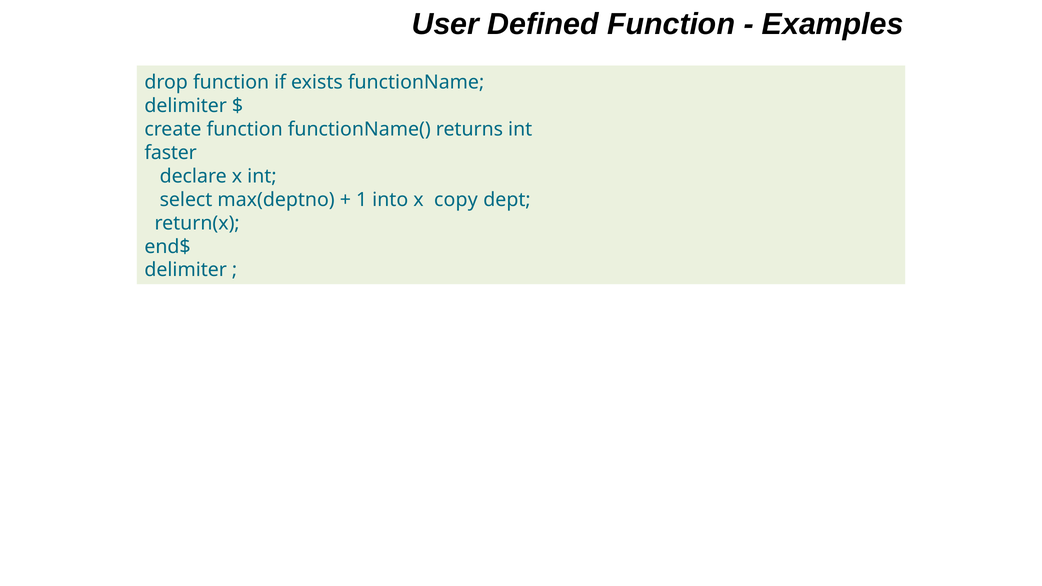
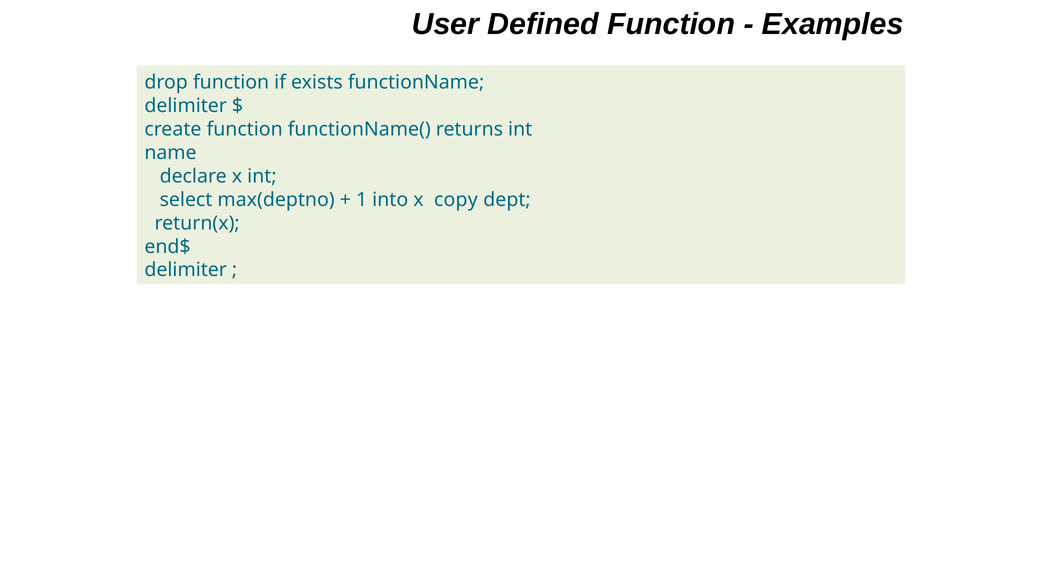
faster: faster -> name
